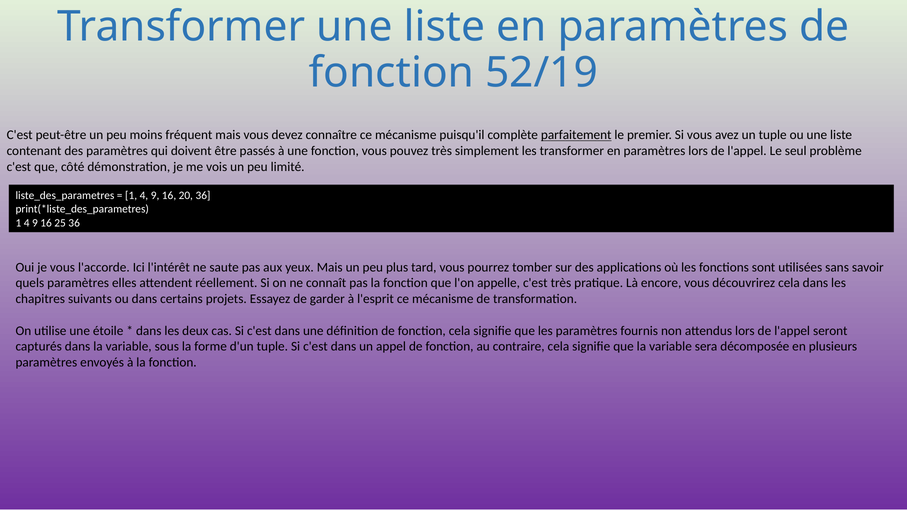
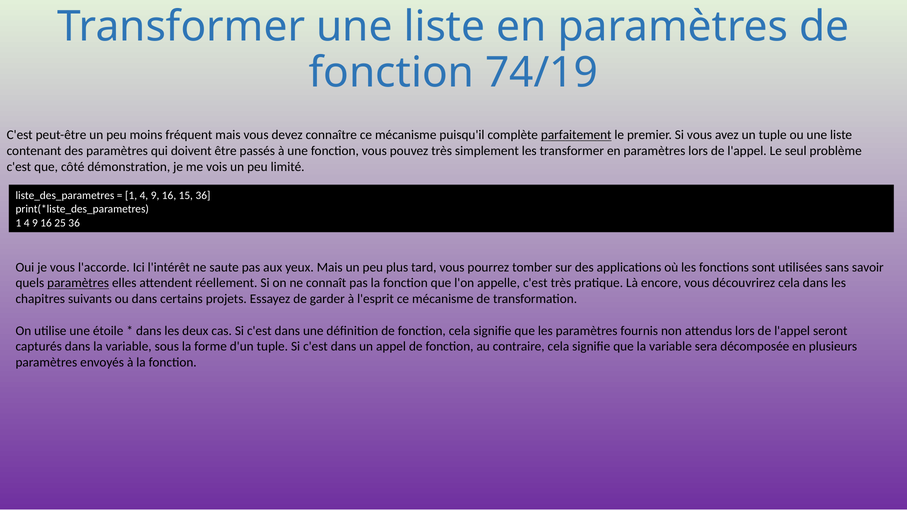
52/19: 52/19 -> 74/19
20: 20 -> 15
paramètres at (78, 283) underline: none -> present
